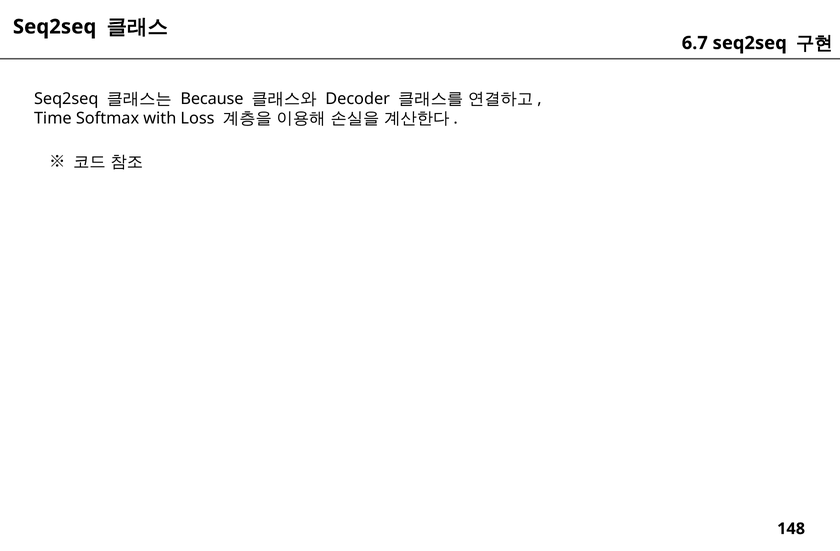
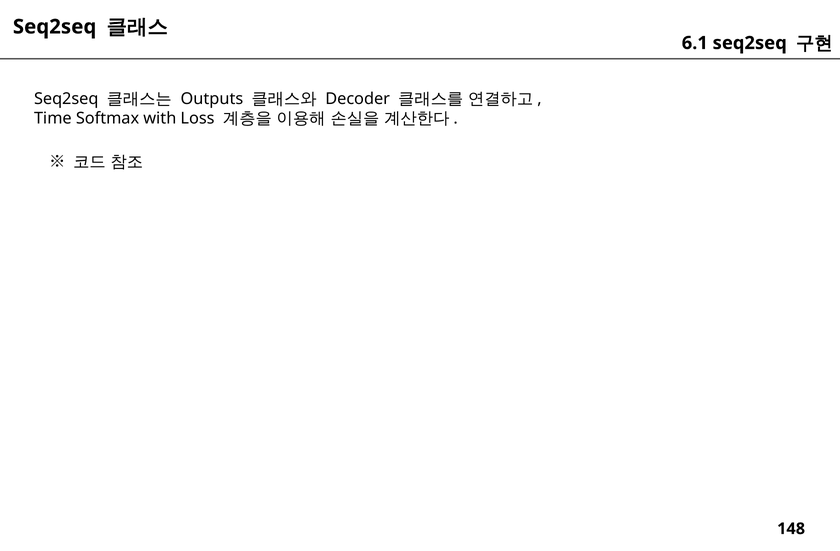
6.7: 6.7 -> 6.1
Because: Because -> Outputs
